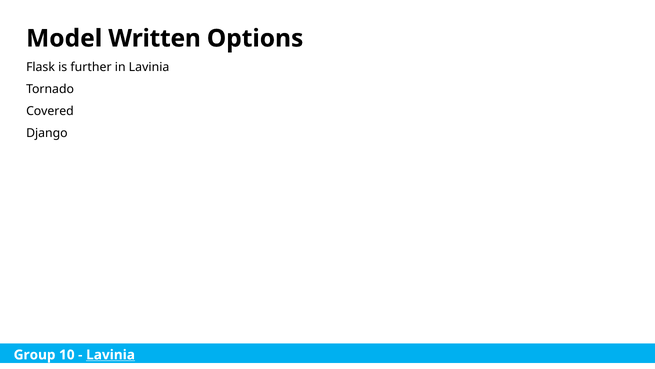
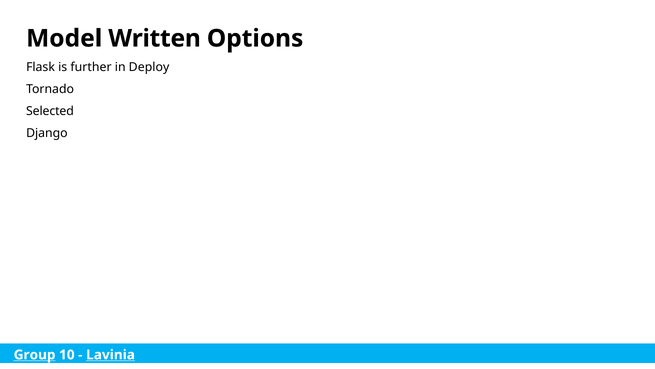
in Lavinia: Lavinia -> Deploy
Covered: Covered -> Selected
Group underline: none -> present
